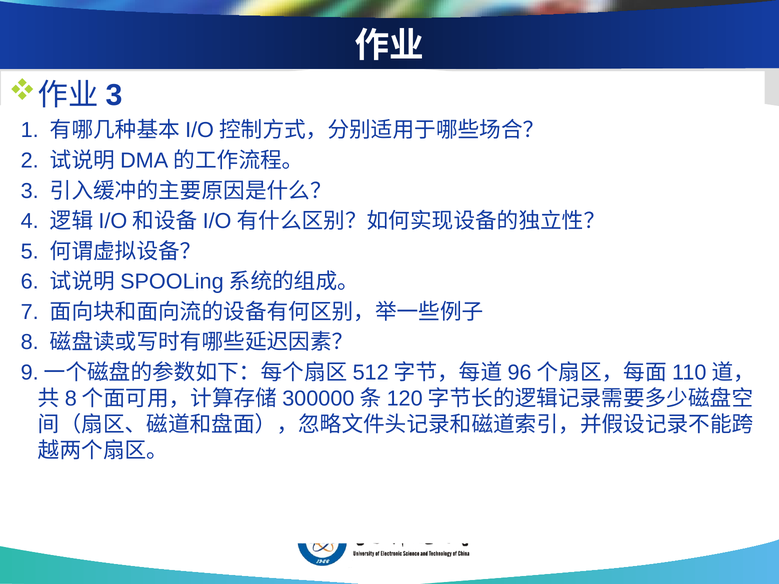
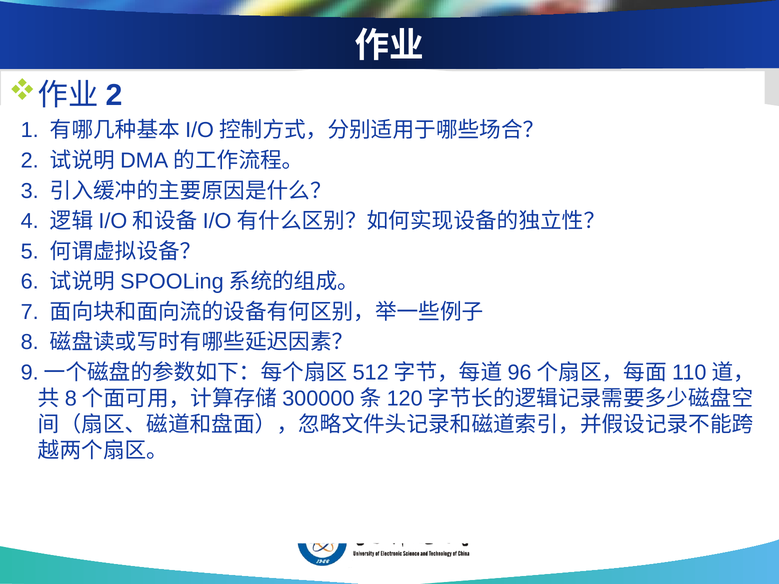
3 at (114, 95): 3 -> 2
